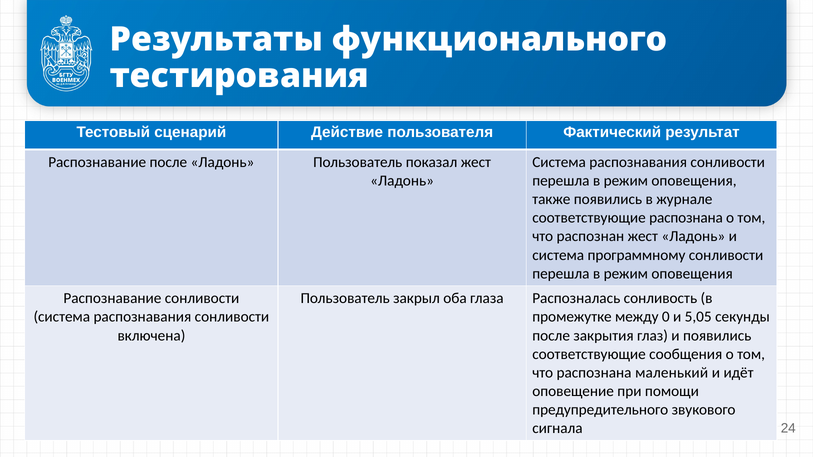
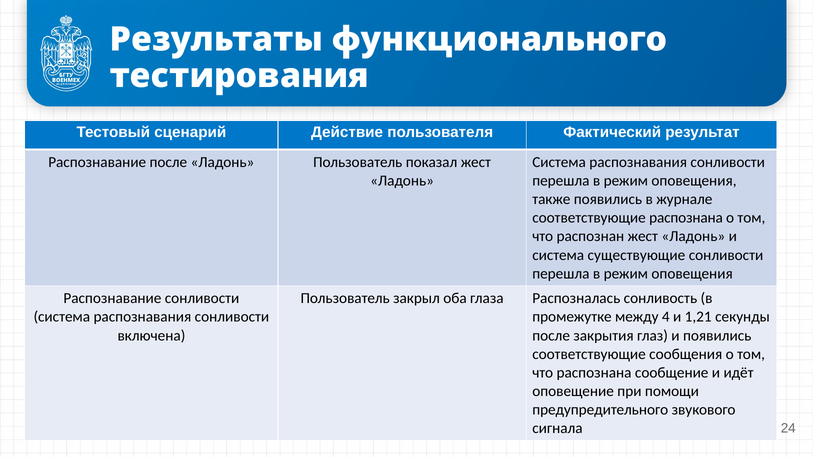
программному: программному -> существующие
0: 0 -> 4
5,05: 5,05 -> 1,21
маленький: маленький -> сообщение
